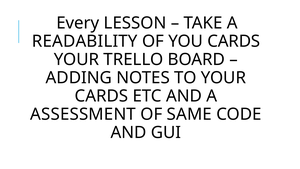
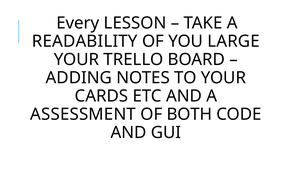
YOU CARDS: CARDS -> LARGE
SAME: SAME -> BOTH
